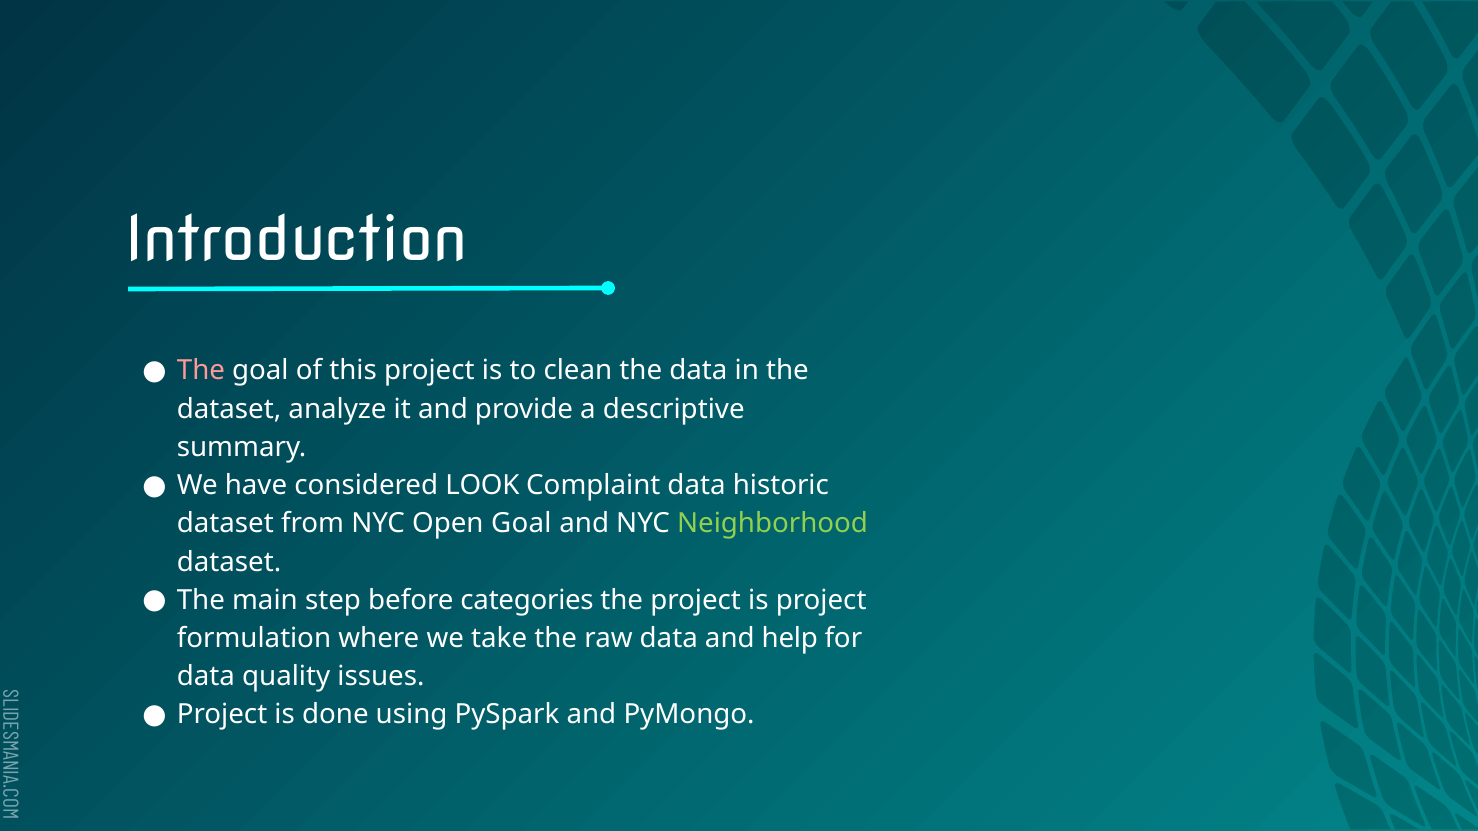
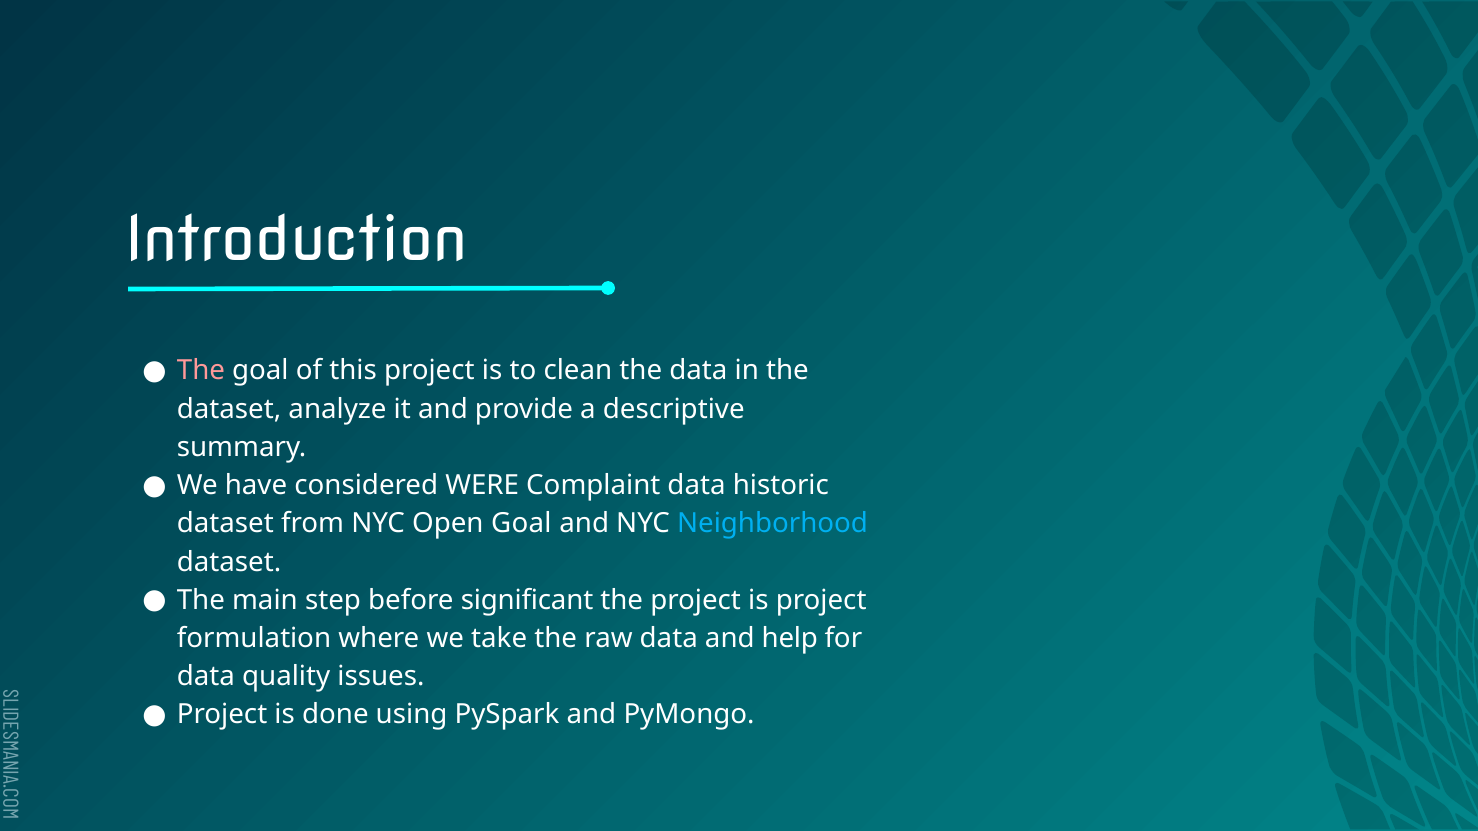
LOOK: LOOK -> WERE
Neighborhood colour: light green -> light blue
categories: categories -> significant
